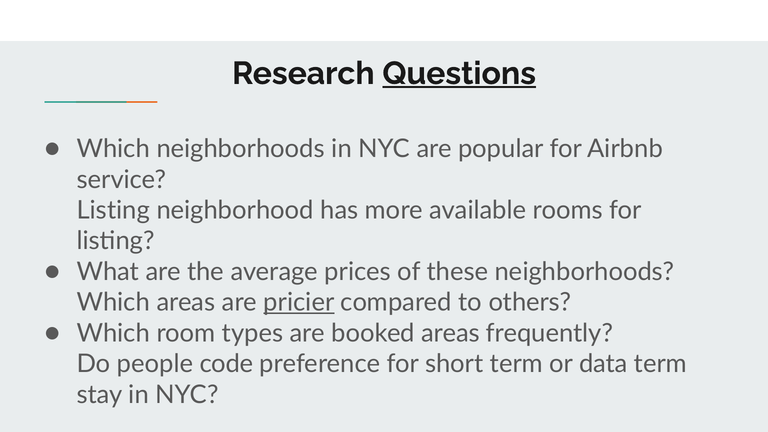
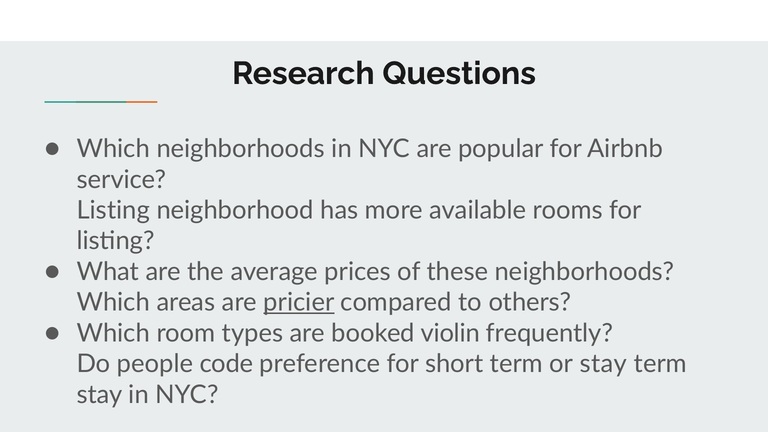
Questions underline: present -> none
booked areas: areas -> violin
or data: data -> stay
